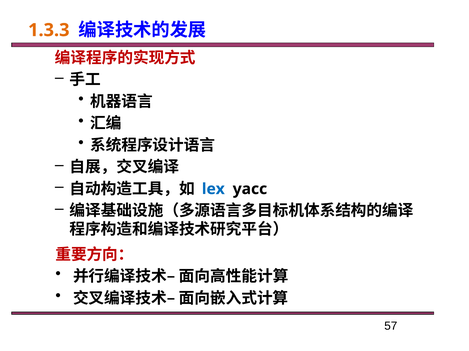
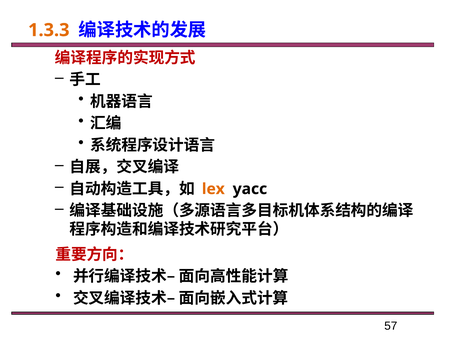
lex colour: blue -> orange
